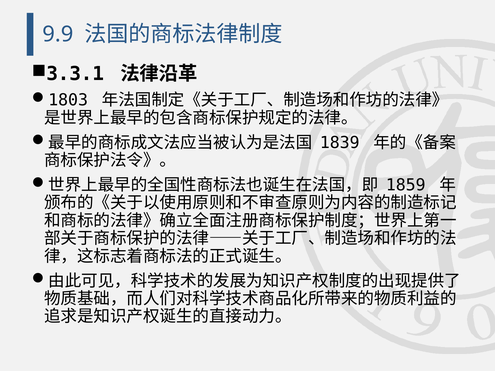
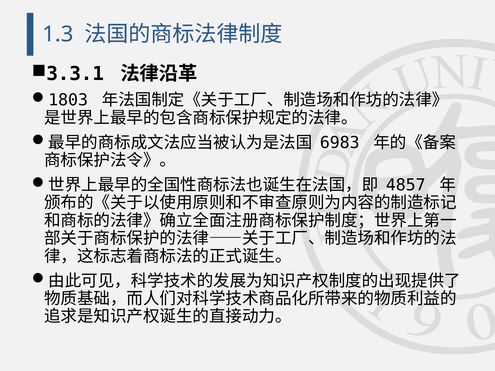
9.9: 9.9 -> 1.3
1839: 1839 -> 6983
1859: 1859 -> 4857
